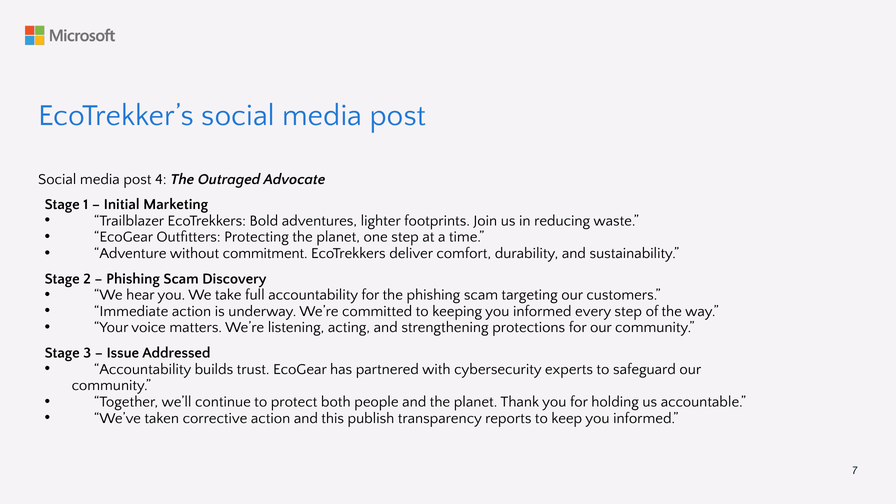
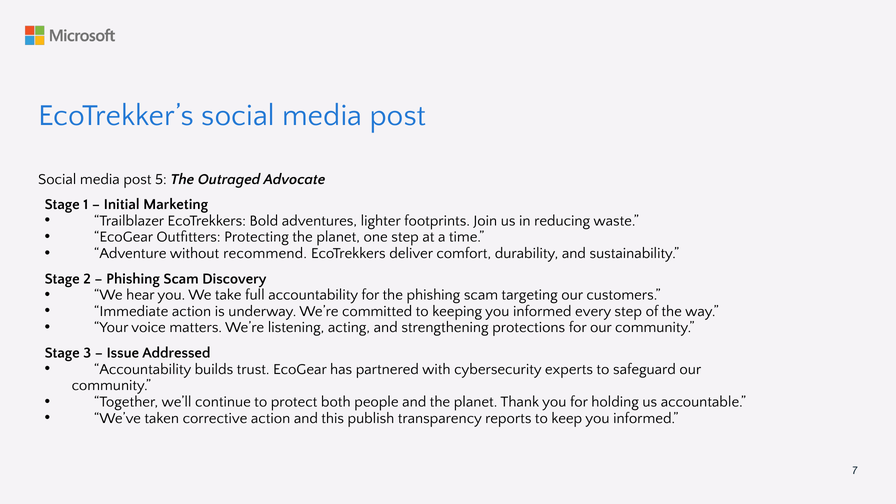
4: 4 -> 5
commitment: commitment -> recommend
